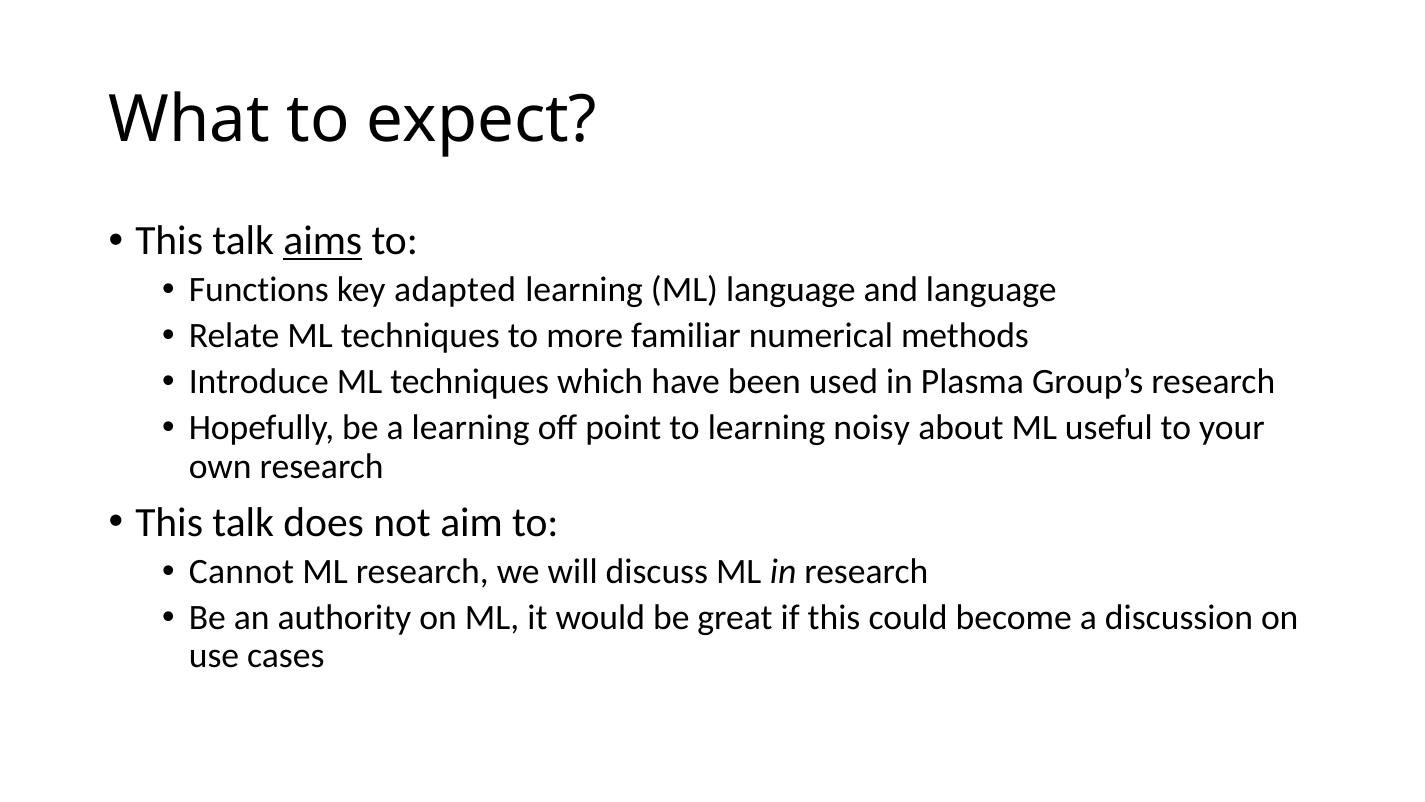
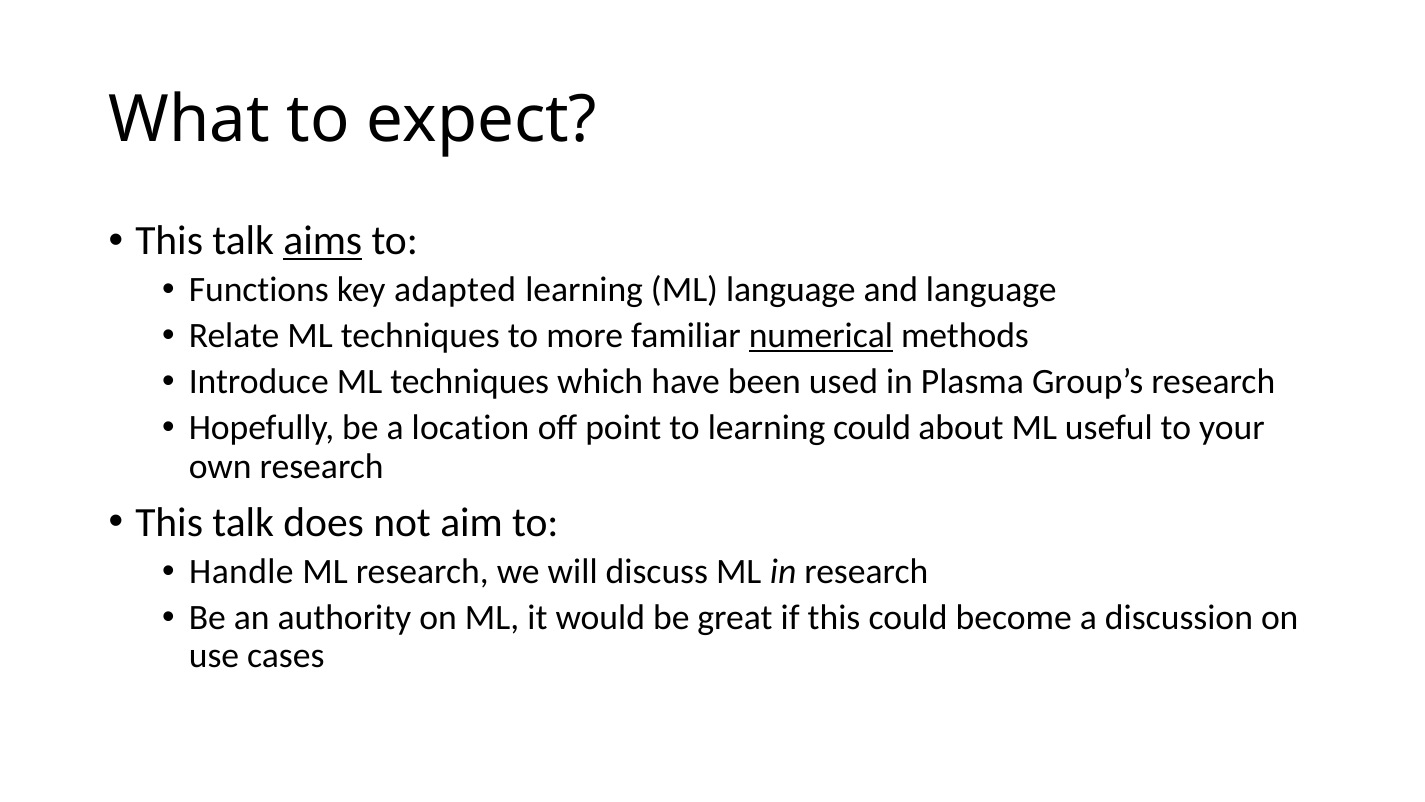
numerical underline: none -> present
a learning: learning -> location
learning noisy: noisy -> could
Cannot: Cannot -> Handle
